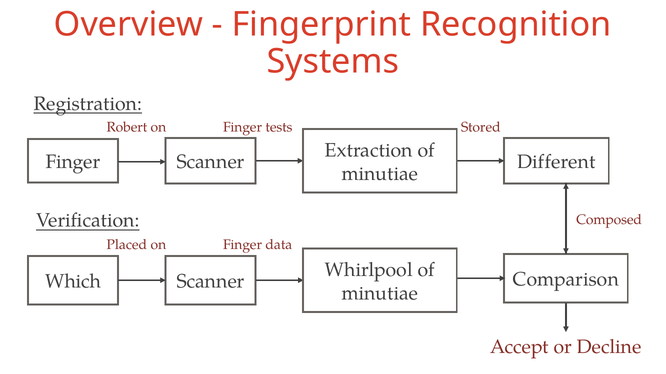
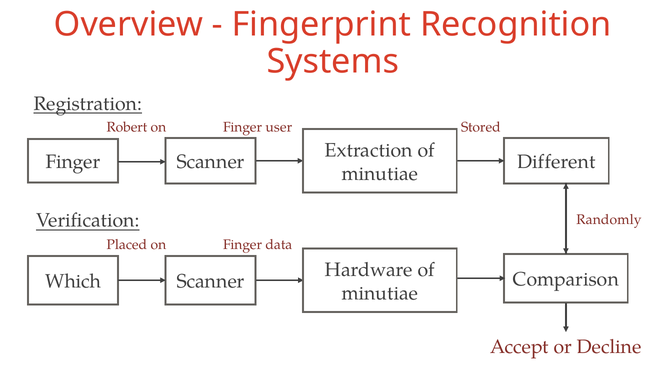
tests: tests -> user
Composed: Composed -> Randomly
Whirlpool: Whirlpool -> Hardware
